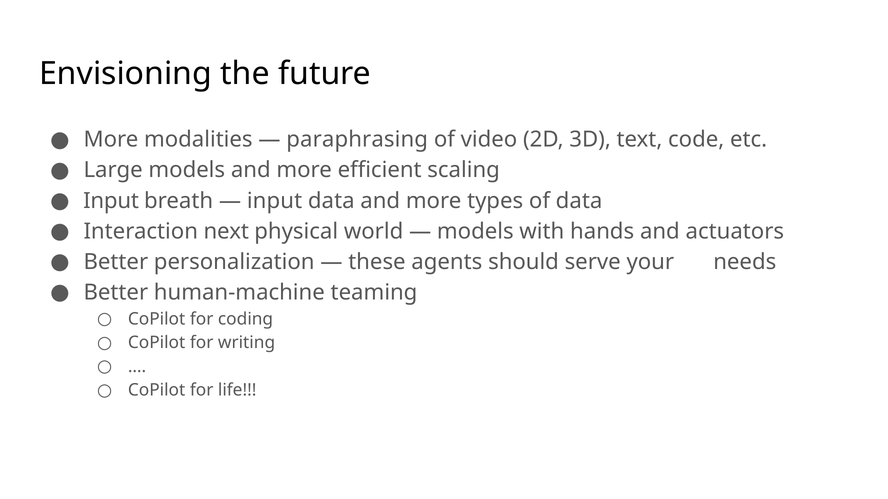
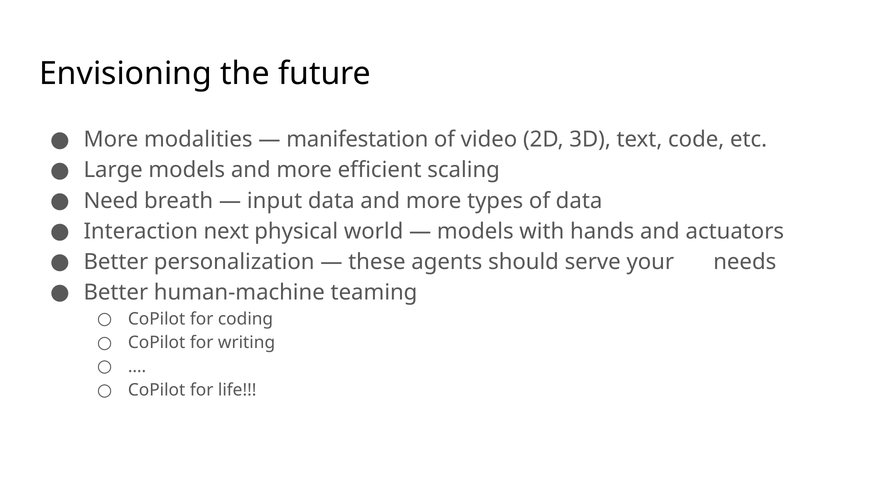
paraphrasing: paraphrasing -> manifestation
Input at (111, 201): Input -> Need
